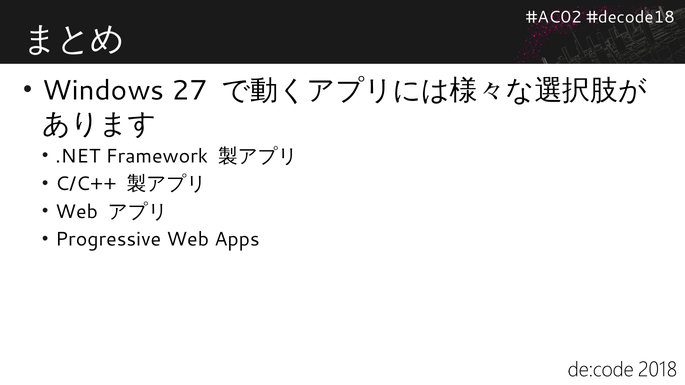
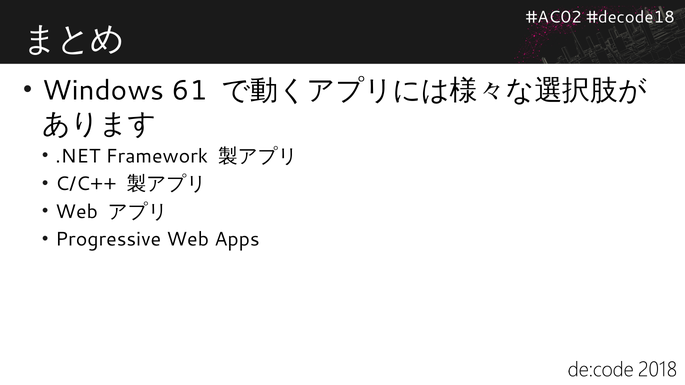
27: 27 -> 61
